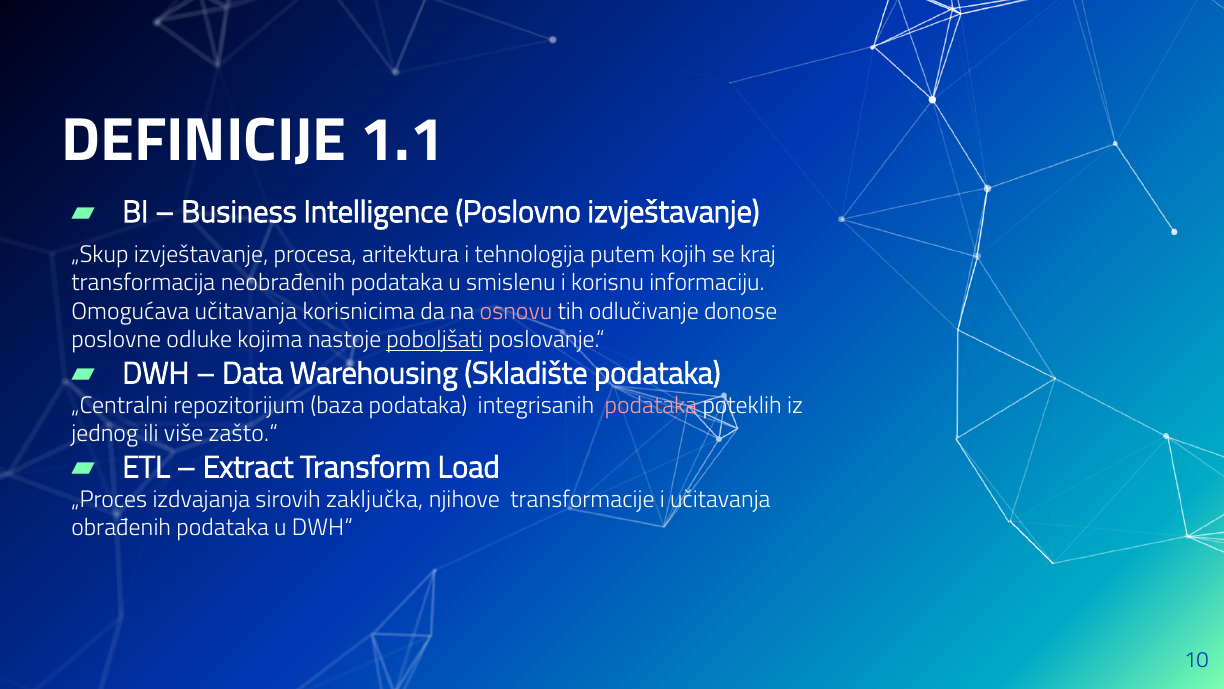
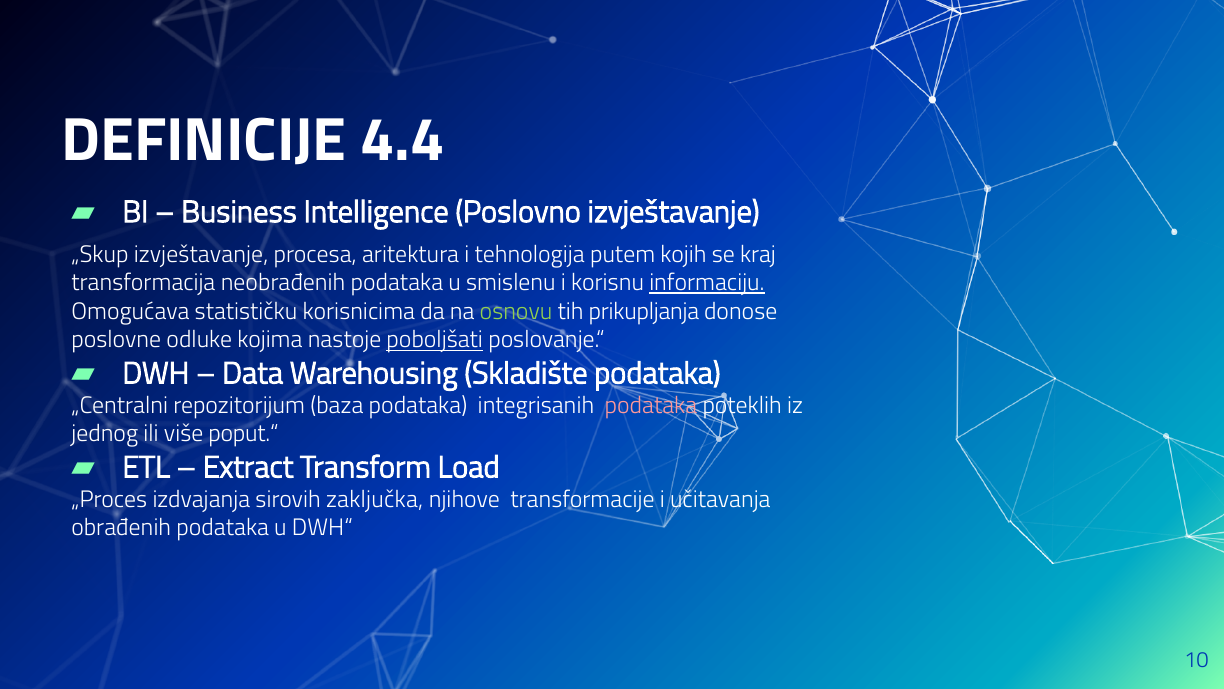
1.1: 1.1 -> 4.4
informaciju underline: none -> present
Omogućava učitavanja: učitavanja -> statističku
osnovu colour: pink -> light green
odlučivanje: odlučivanje -> prikupljanja
zašto.“: zašto.“ -> poput.“
